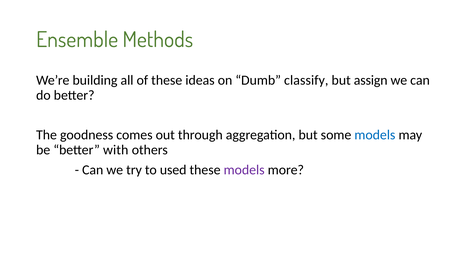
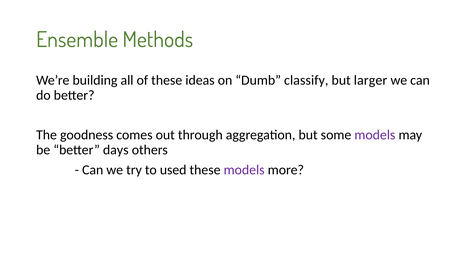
assign: assign -> larger
models at (375, 135) colour: blue -> purple
with: with -> days
